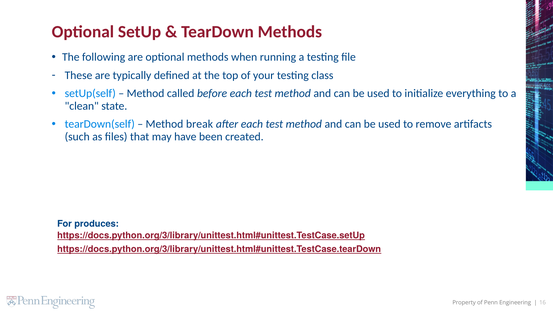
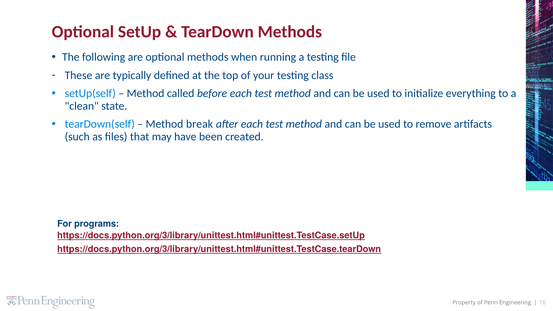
produces: produces -> programs
